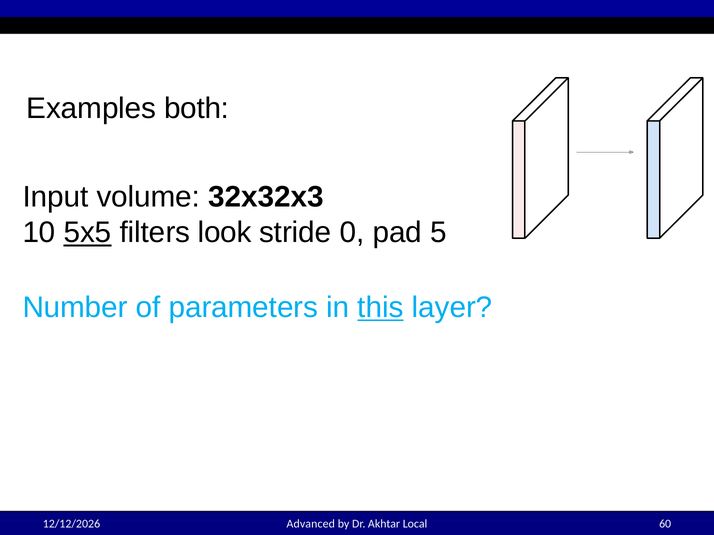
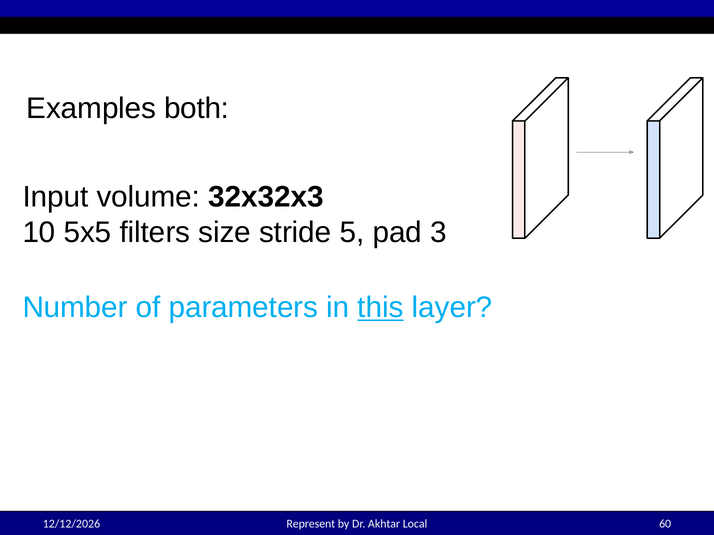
5x5 underline: present -> none
look: look -> size
0: 0 -> 5
5: 5 -> 3
Advanced: Advanced -> Represent
